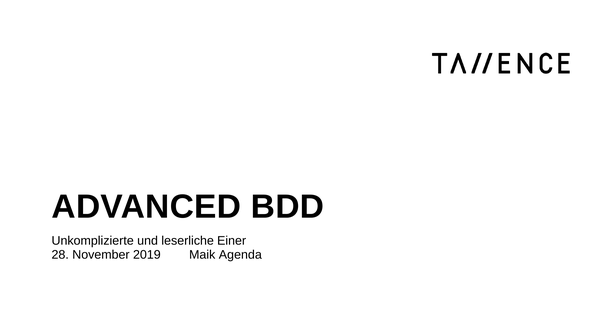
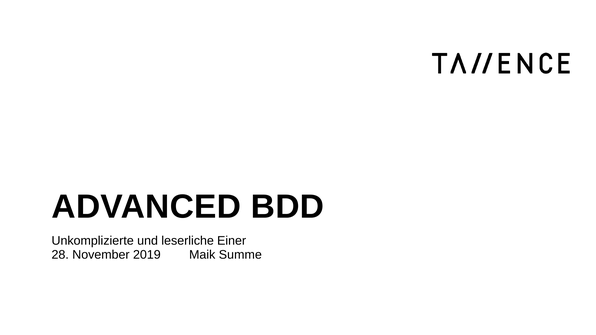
Agenda: Agenda -> Summe
